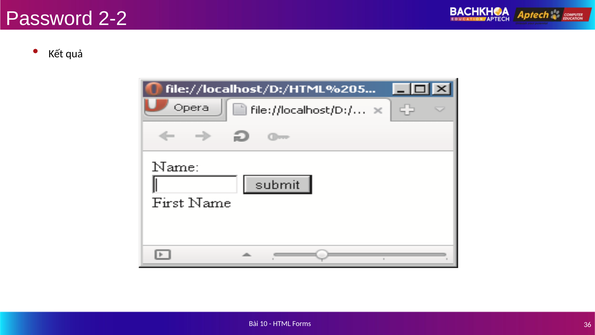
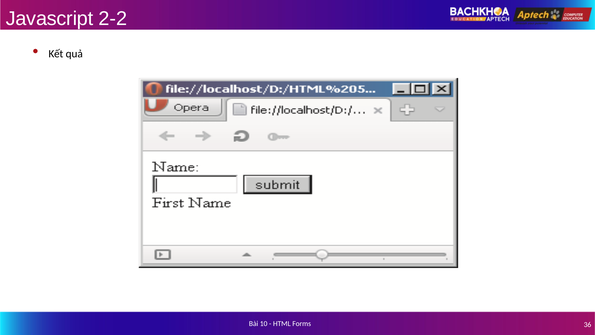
Password: Password -> Javascript
